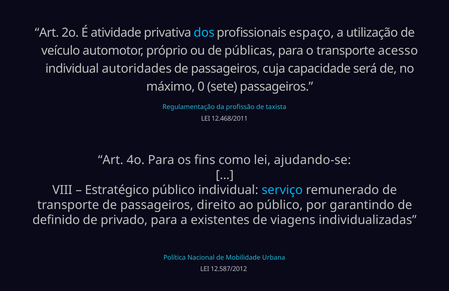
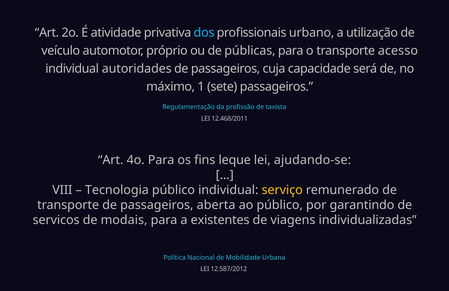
espaço: espaço -> urbano
0: 0 -> 1
como: como -> leque
Estratégico: Estratégico -> Tecnologia
serviço colour: light blue -> yellow
direito: direito -> aberta
definido: definido -> servicos
privado: privado -> modais
